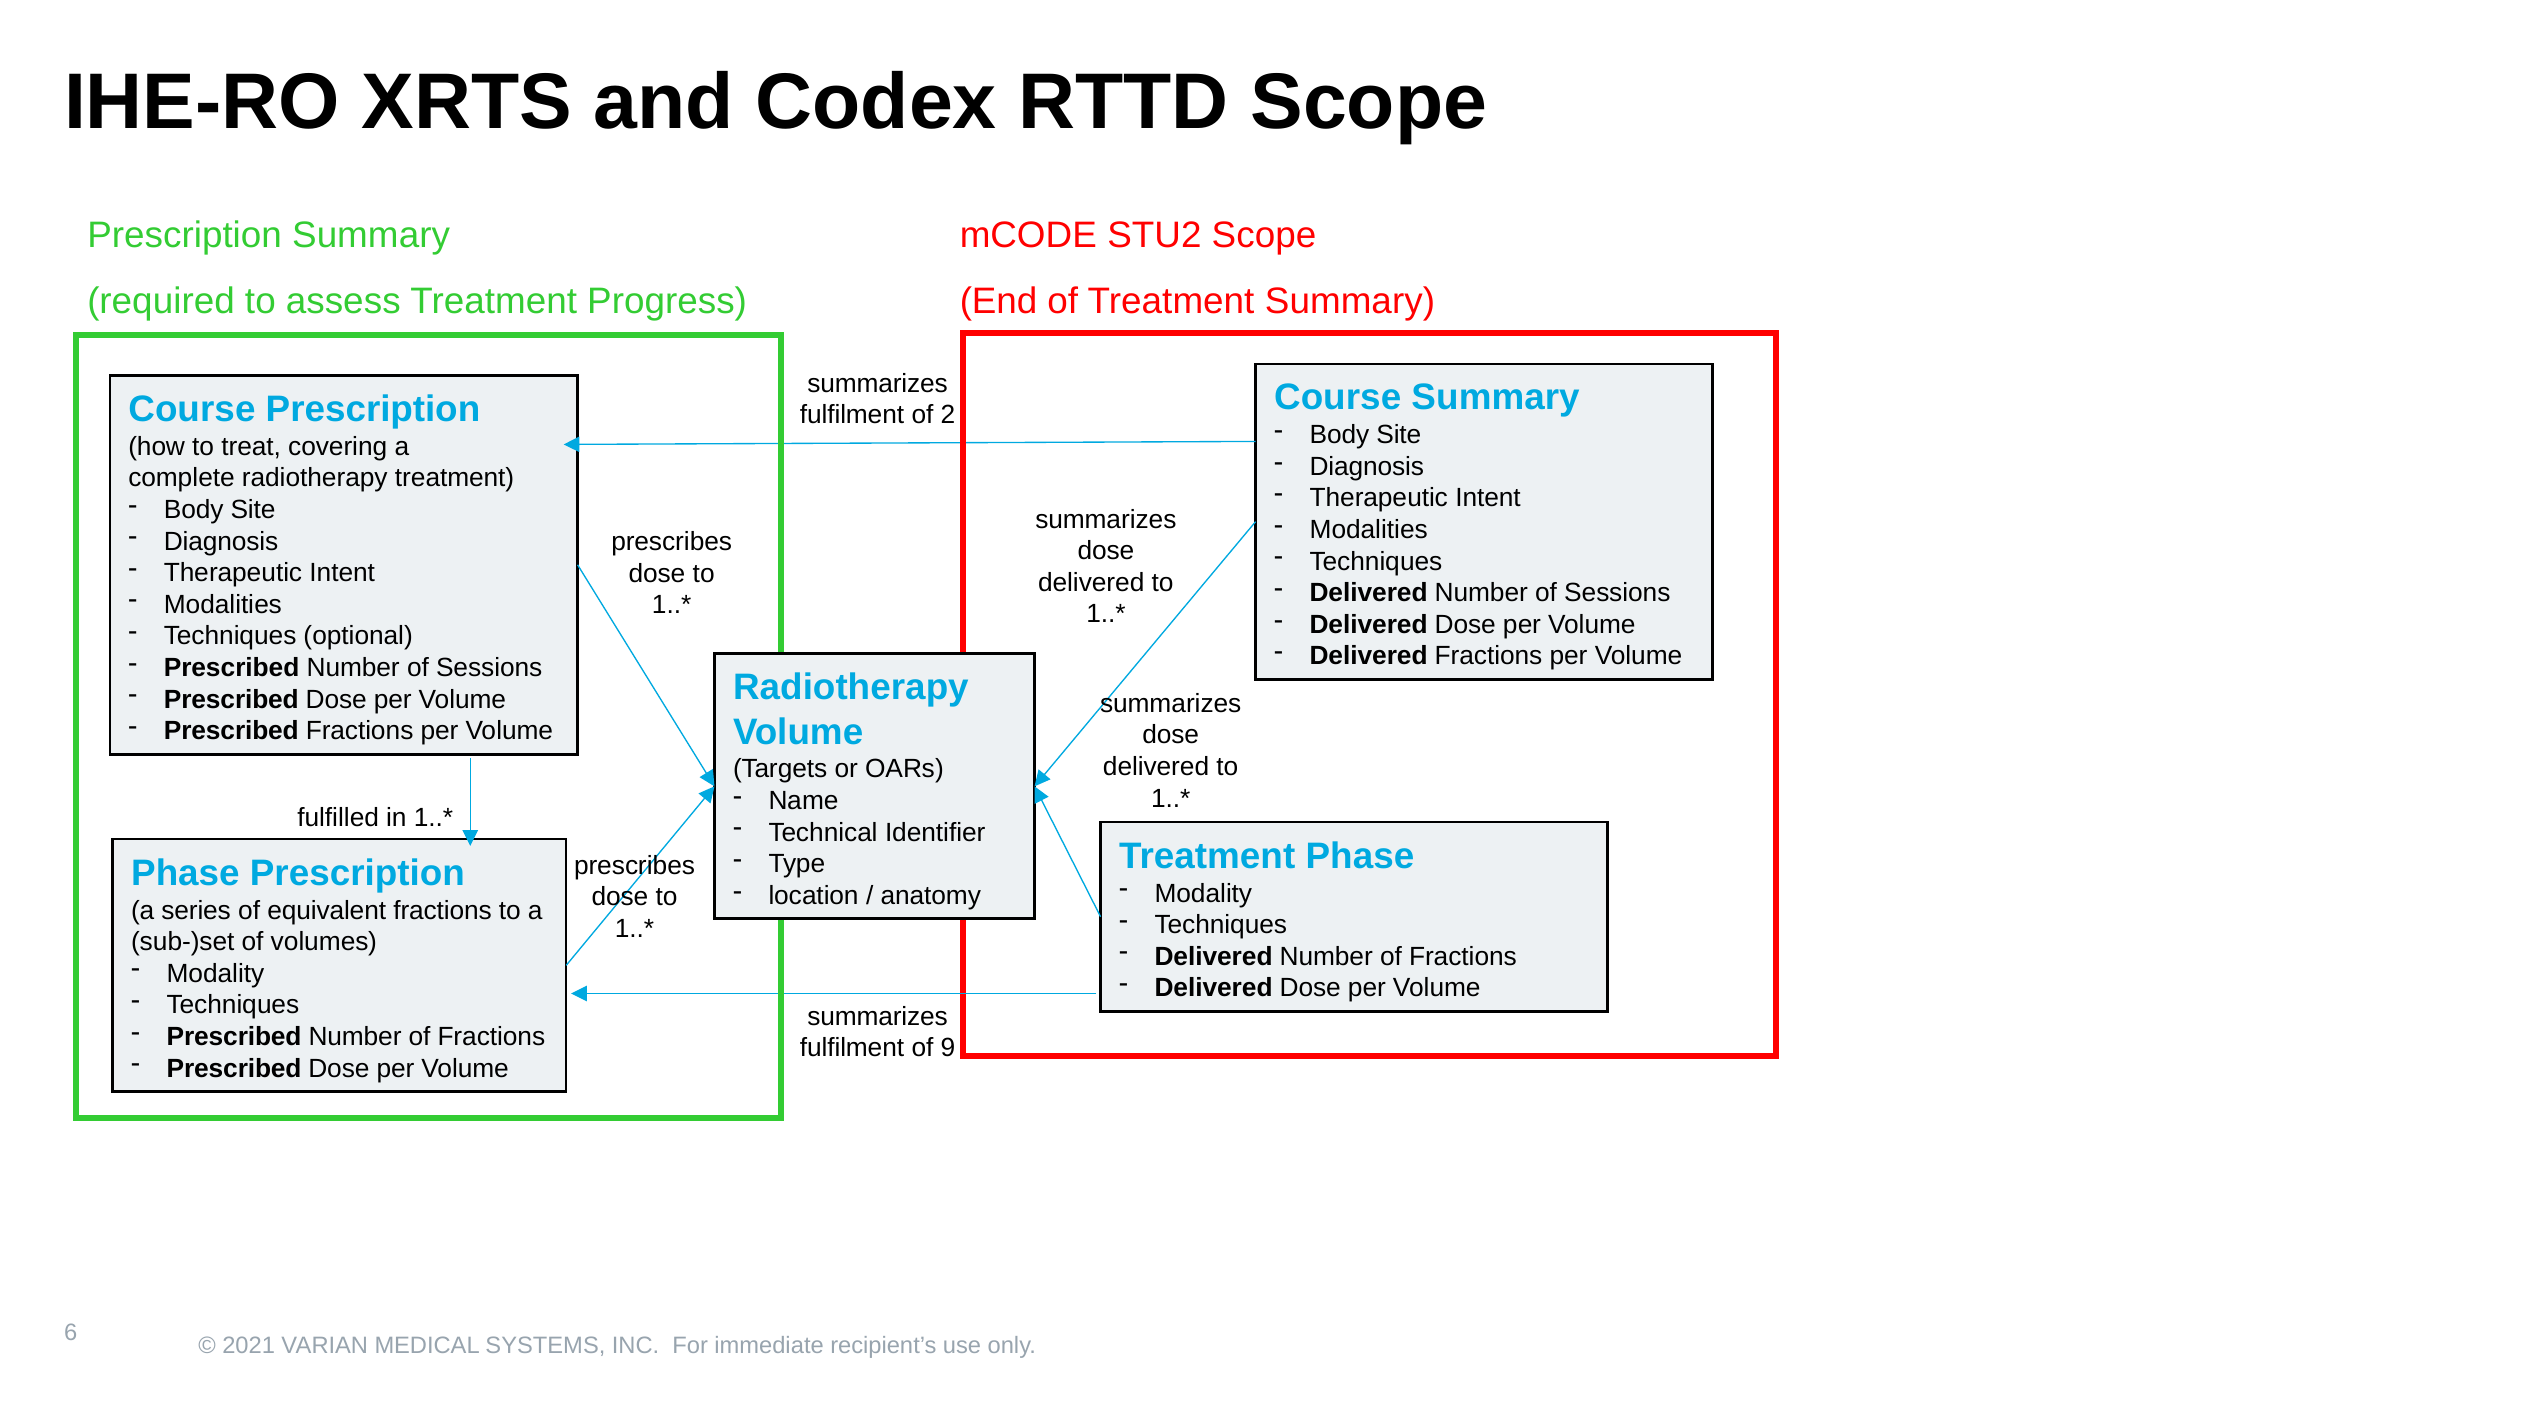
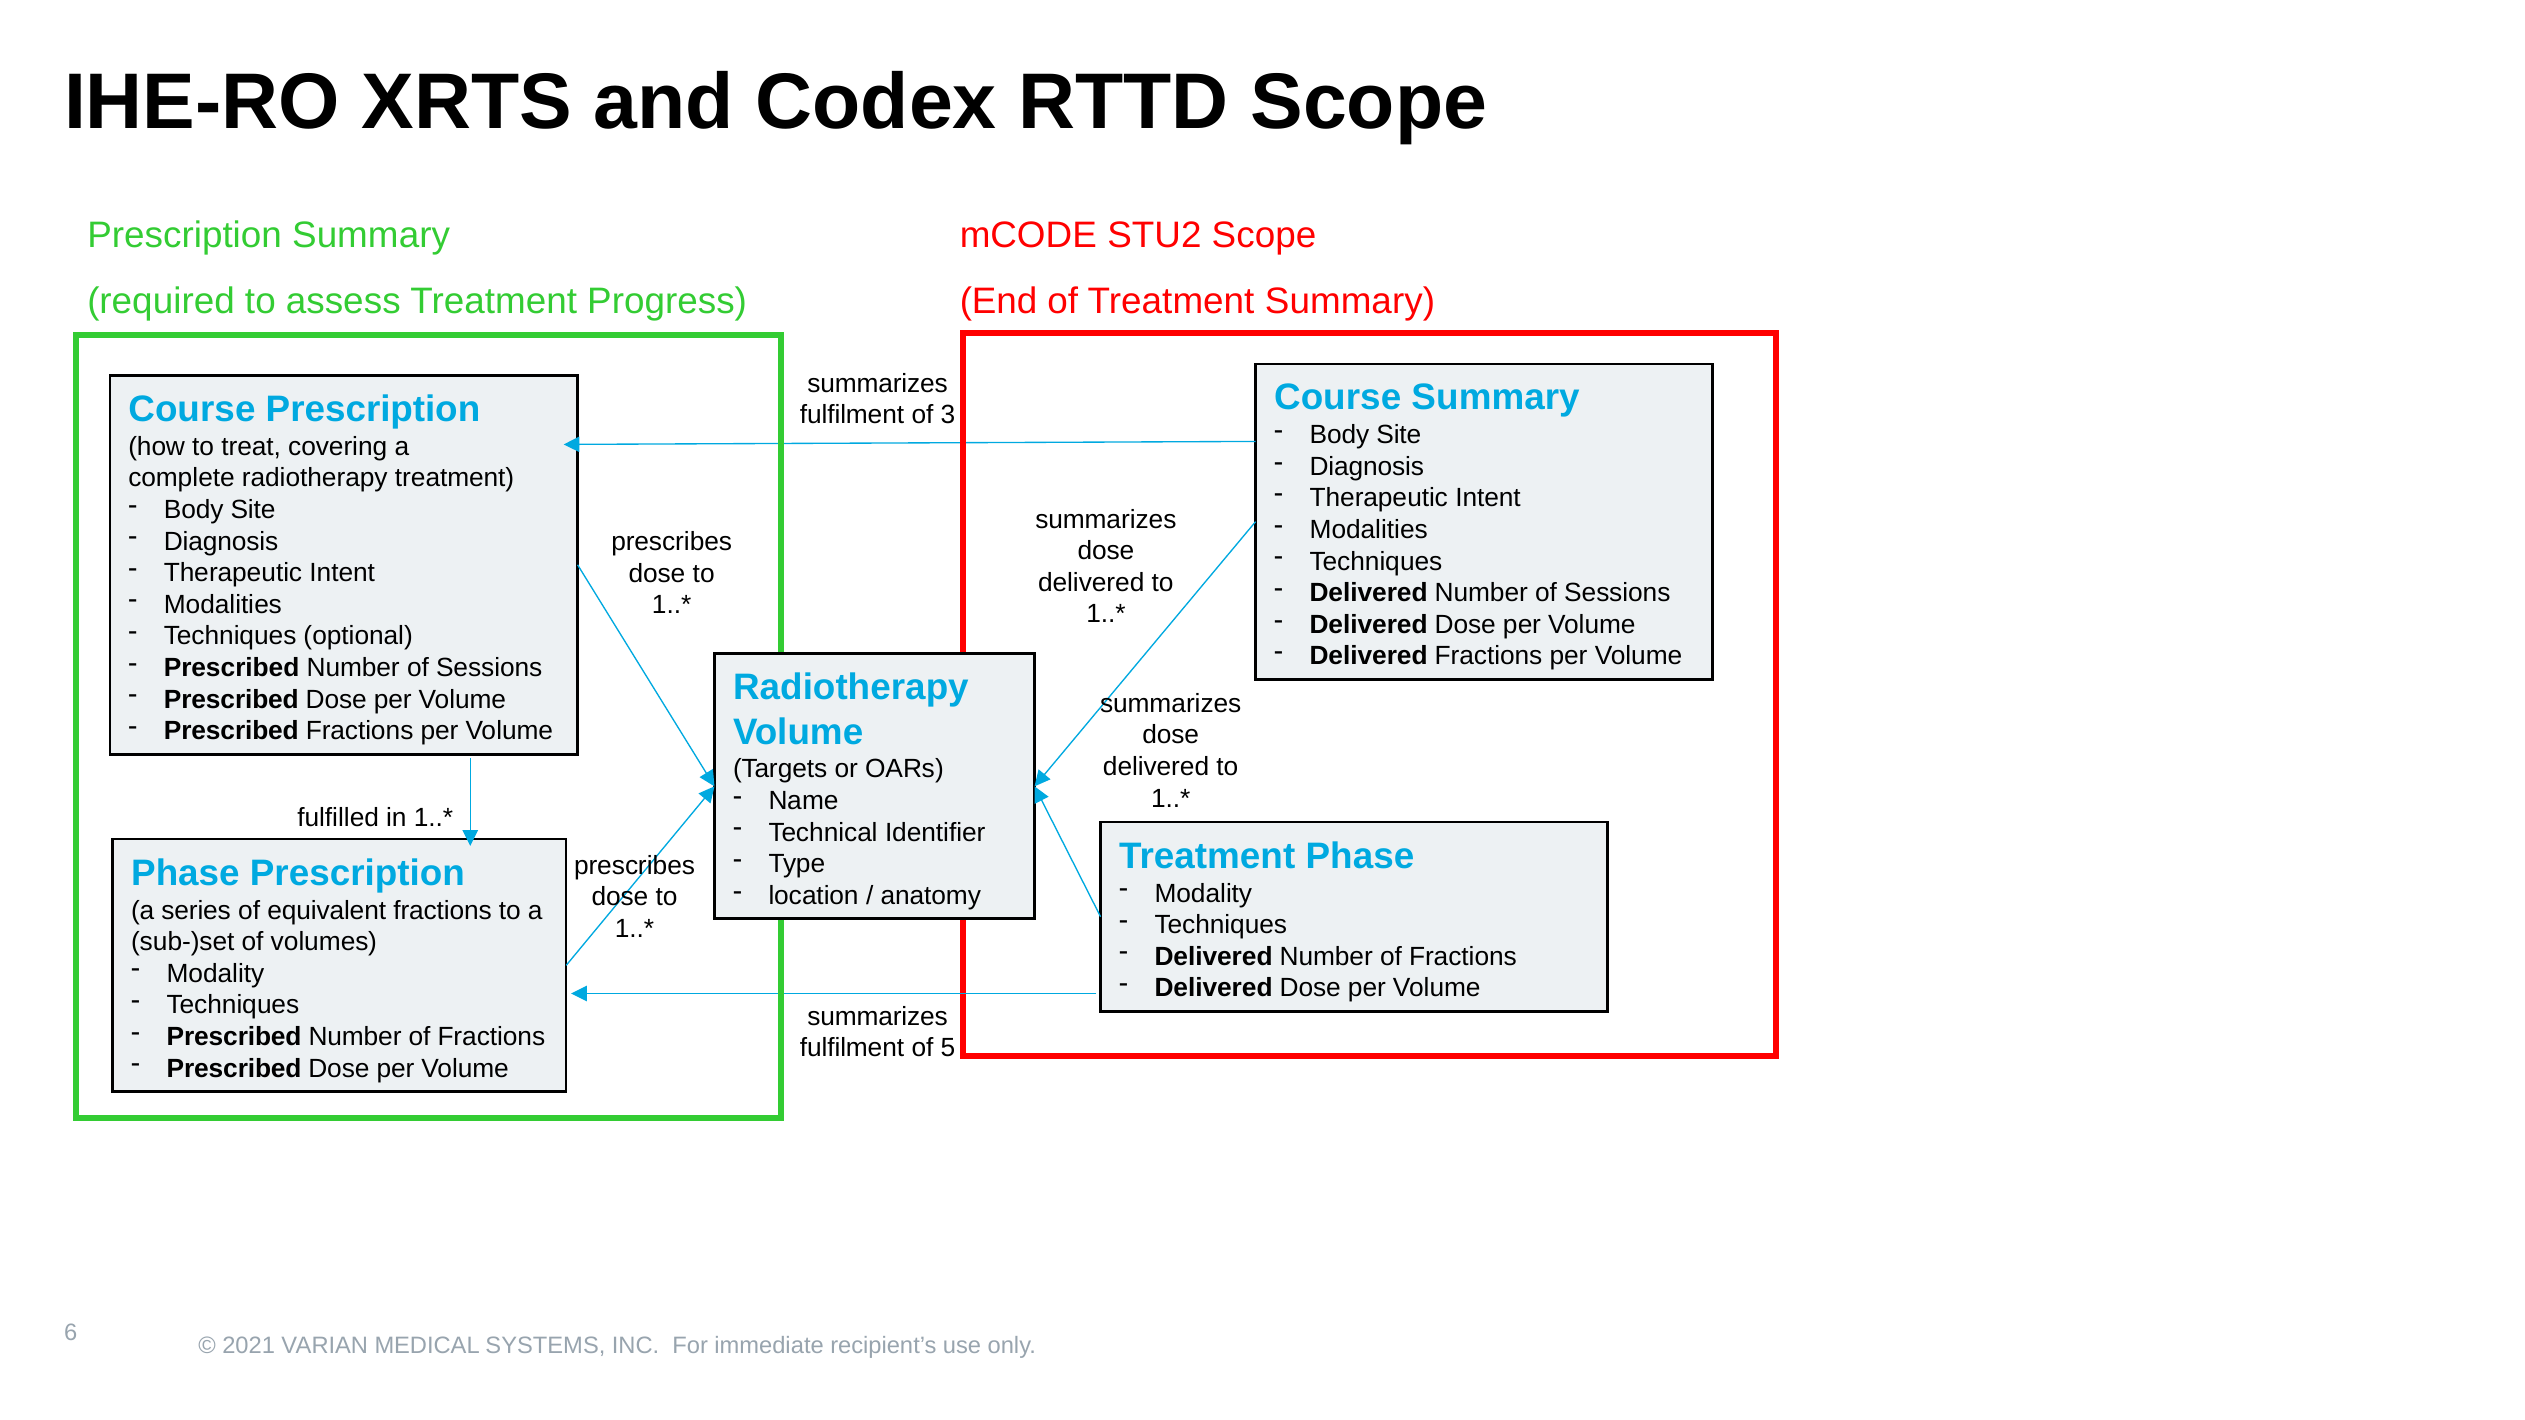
2: 2 -> 3
9: 9 -> 5
